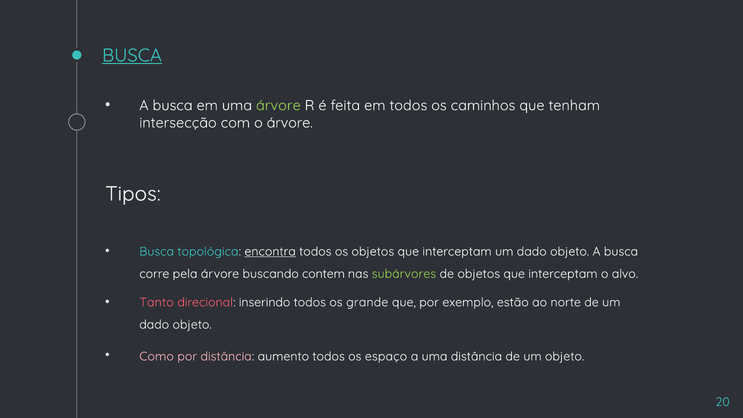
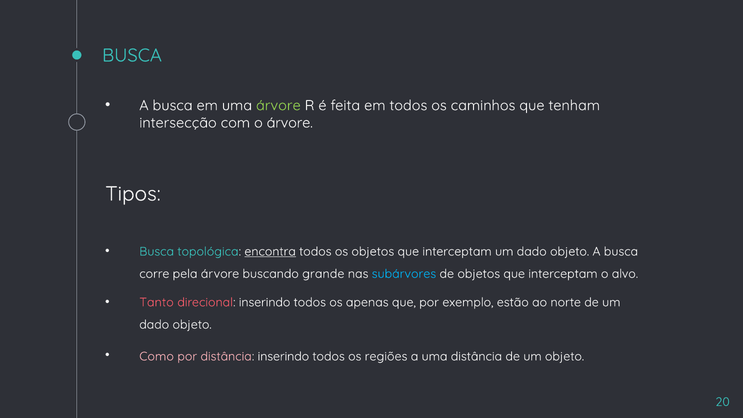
BUSCA at (132, 55) underline: present -> none
contem: contem -> grande
subárvores colour: light green -> light blue
grande: grande -> apenas
distância aumento: aumento -> inserindo
espaço: espaço -> regiões
